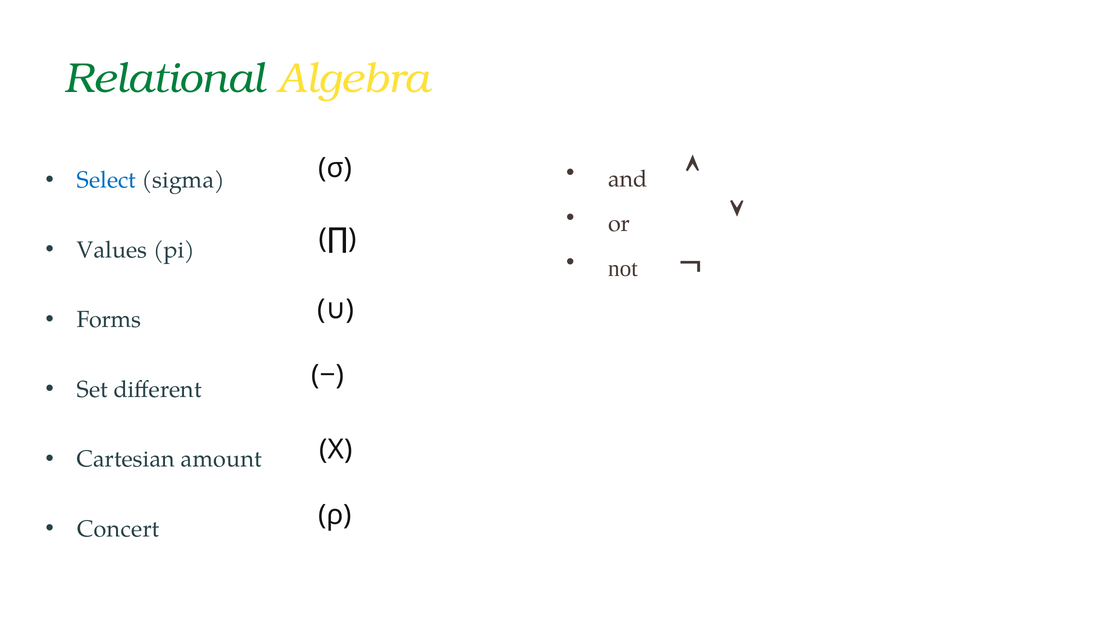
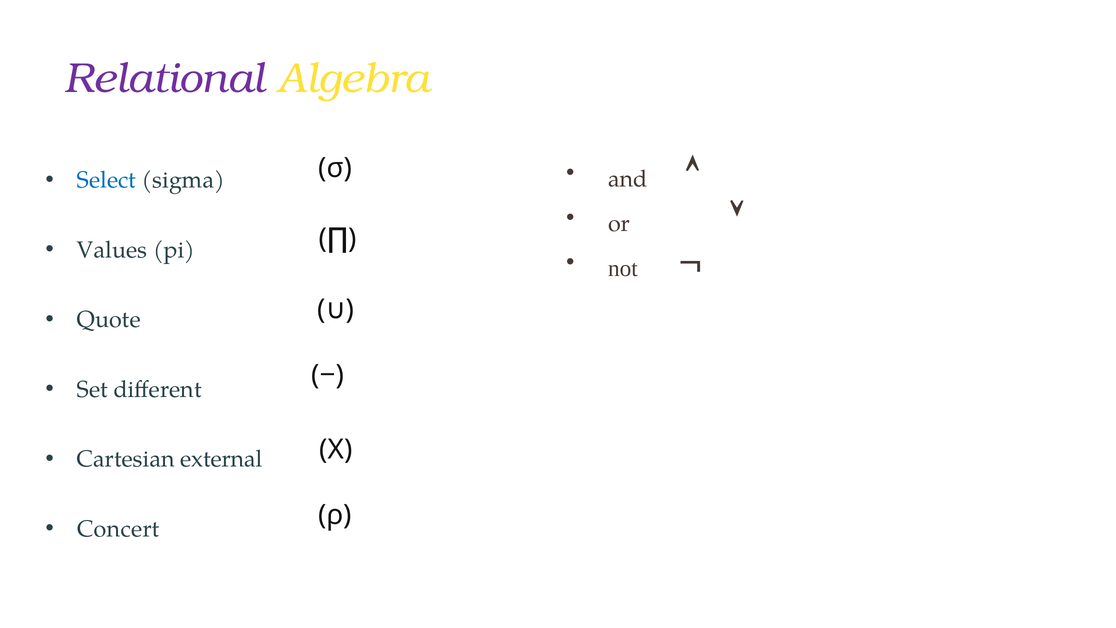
Relational colour: green -> purple
Forms: Forms -> Quote
amount: amount -> external
